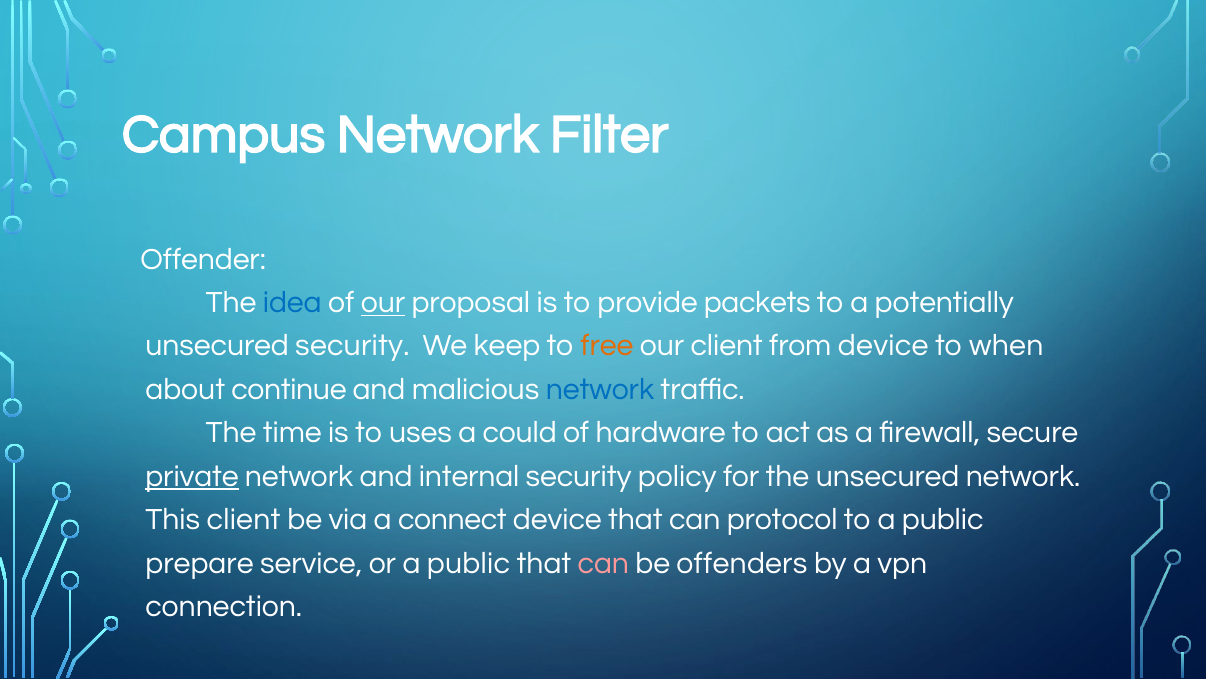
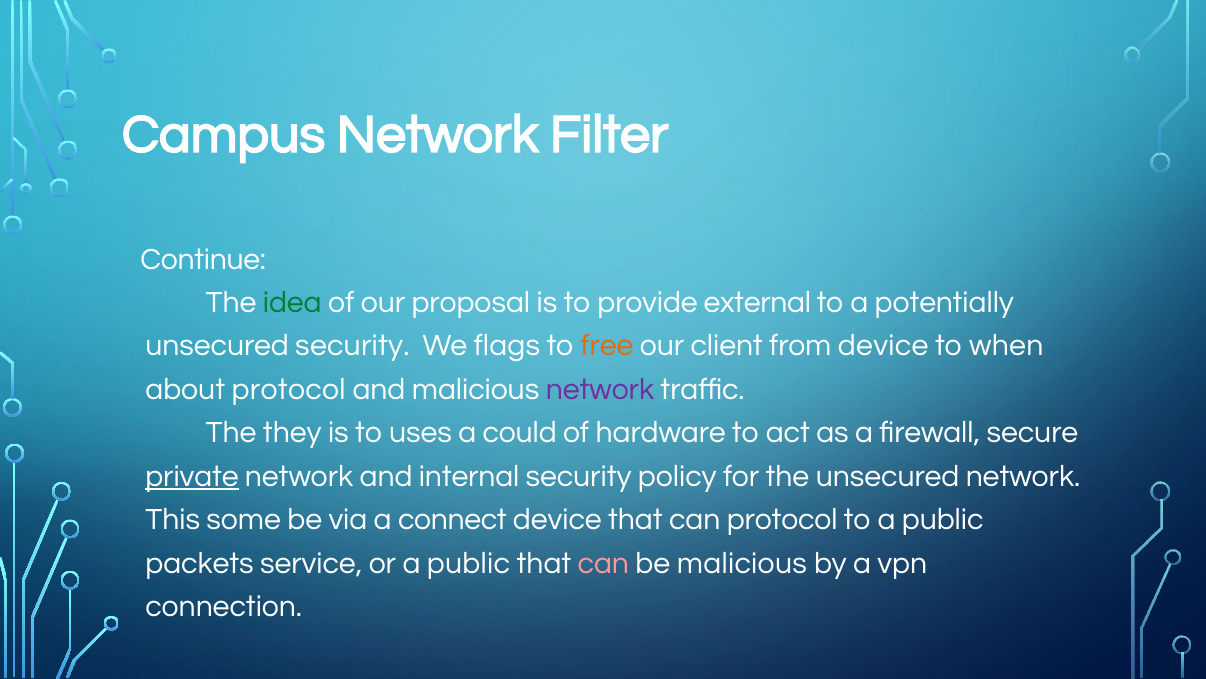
Offender: Offender -> Continue
idea colour: blue -> green
our at (383, 302) underline: present -> none
packets: packets -> external
keep: keep -> flags
about continue: continue -> protocol
network at (600, 389) colour: blue -> purple
time: time -> they
This client: client -> some
prepare: prepare -> packets
be offenders: offenders -> malicious
